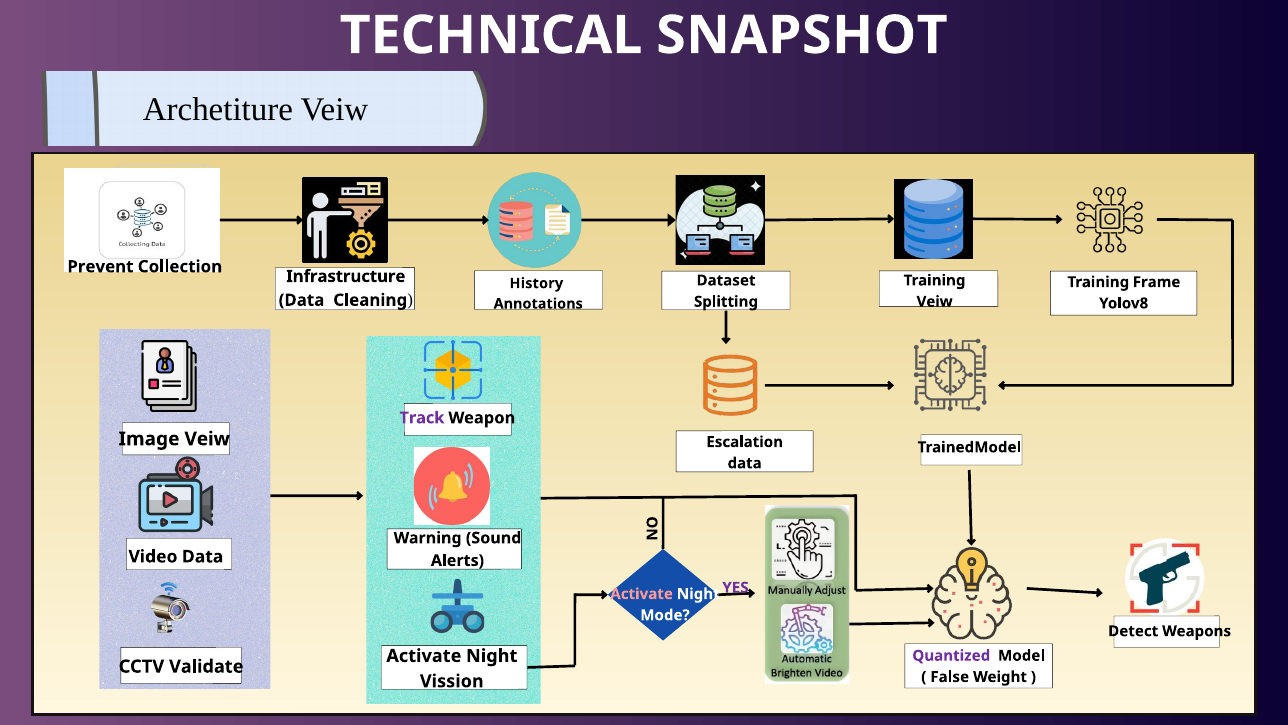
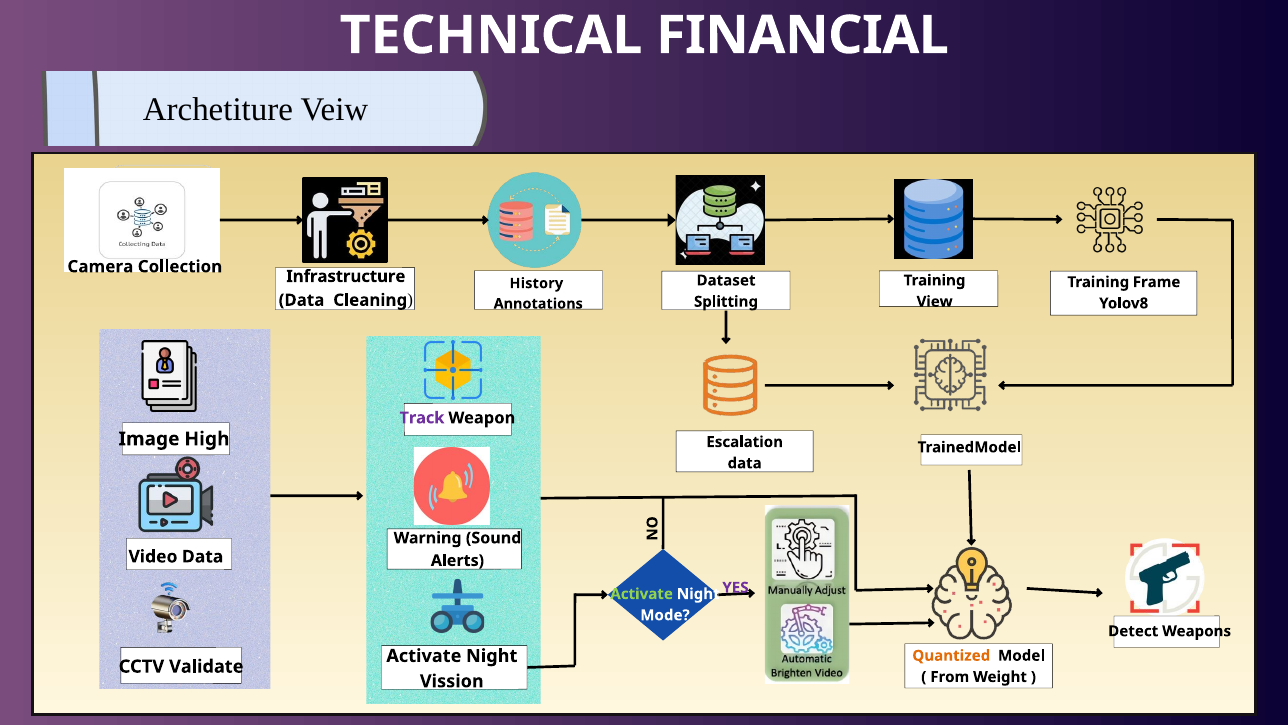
SNAPSHOT: SNAPSHOT -> FINANCIAL
Prevent: Prevent -> Camera
Veiw at (935, 301): Veiw -> View
Image Veiw: Veiw -> High
Activate at (642, 594) colour: pink -> light green
Quantized colour: purple -> orange
False: False -> From
